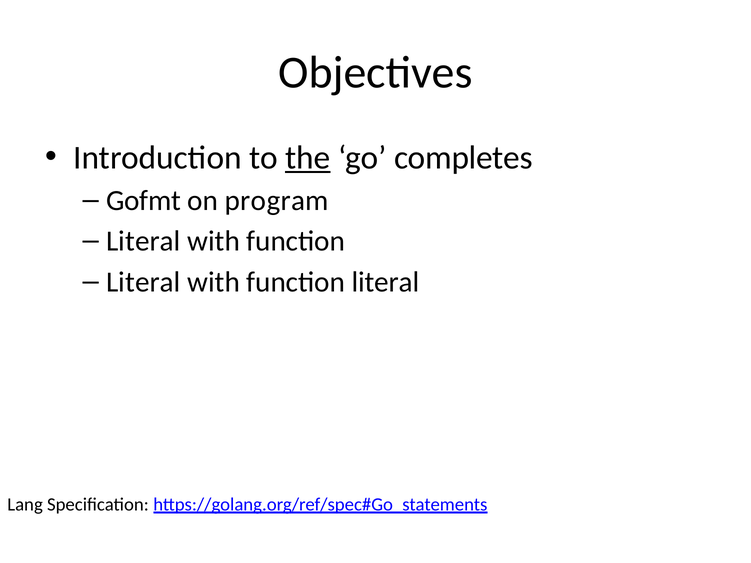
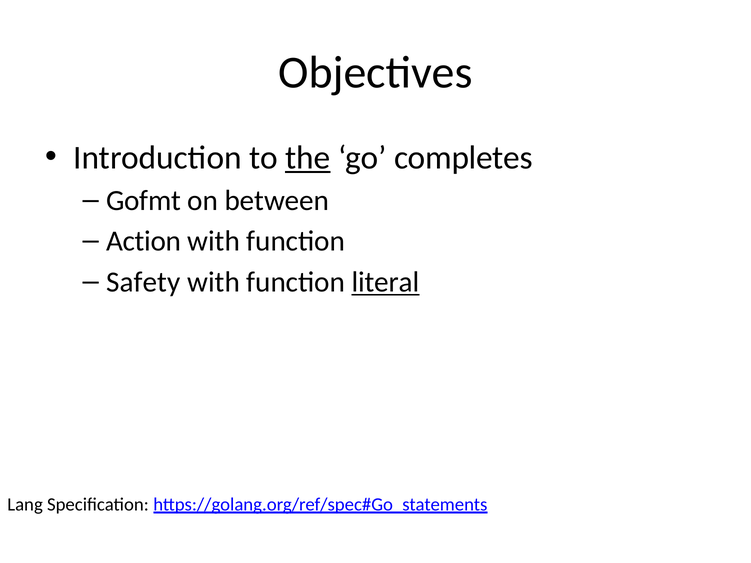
program: program -> between
Literal at (143, 241): Literal -> Action
Literal at (143, 282): Literal -> Safety
literal at (386, 282) underline: none -> present
